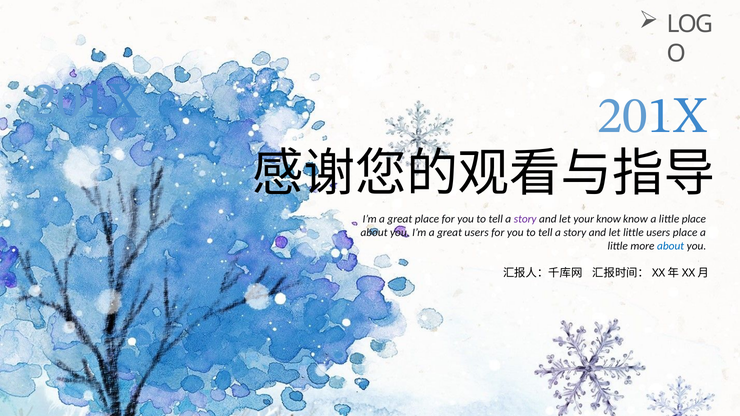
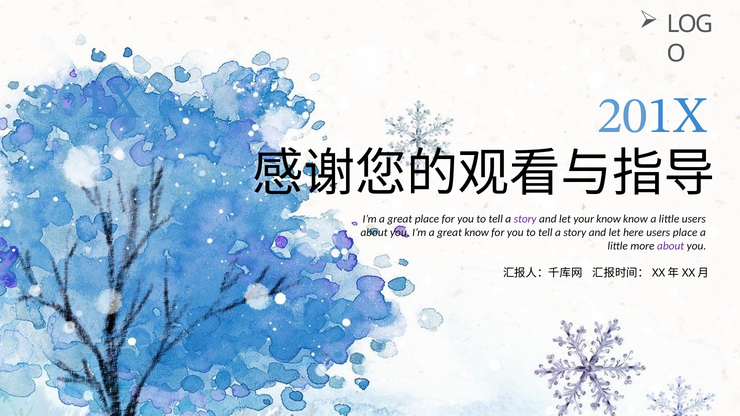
little place: place -> users
great users: users -> know
let little: little -> here
about at (671, 246) colour: blue -> purple
